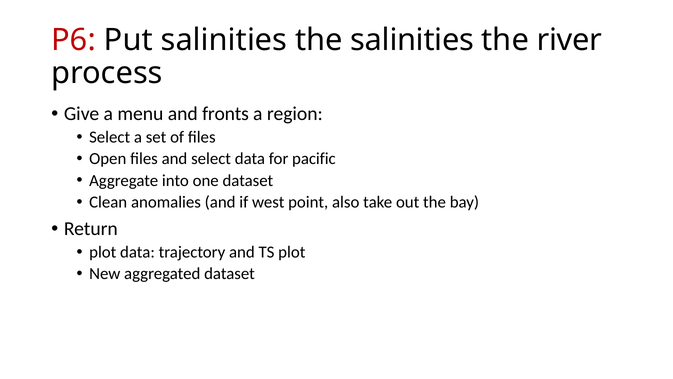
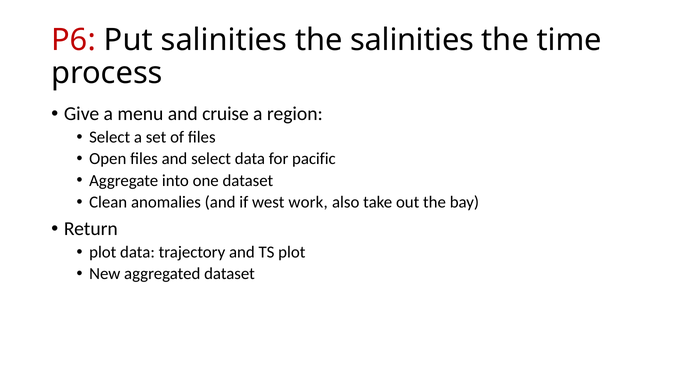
river: river -> time
fronts: fronts -> cruise
point: point -> work
